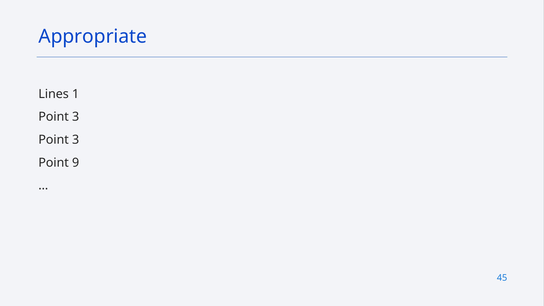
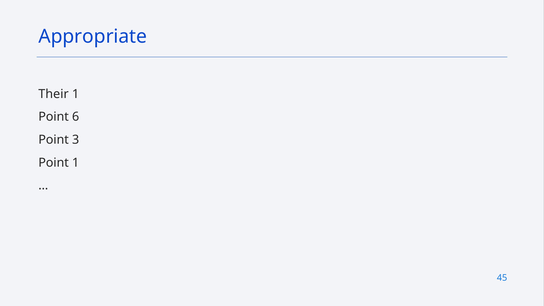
Lines: Lines -> Their
3 at (76, 117): 3 -> 6
Point 9: 9 -> 1
